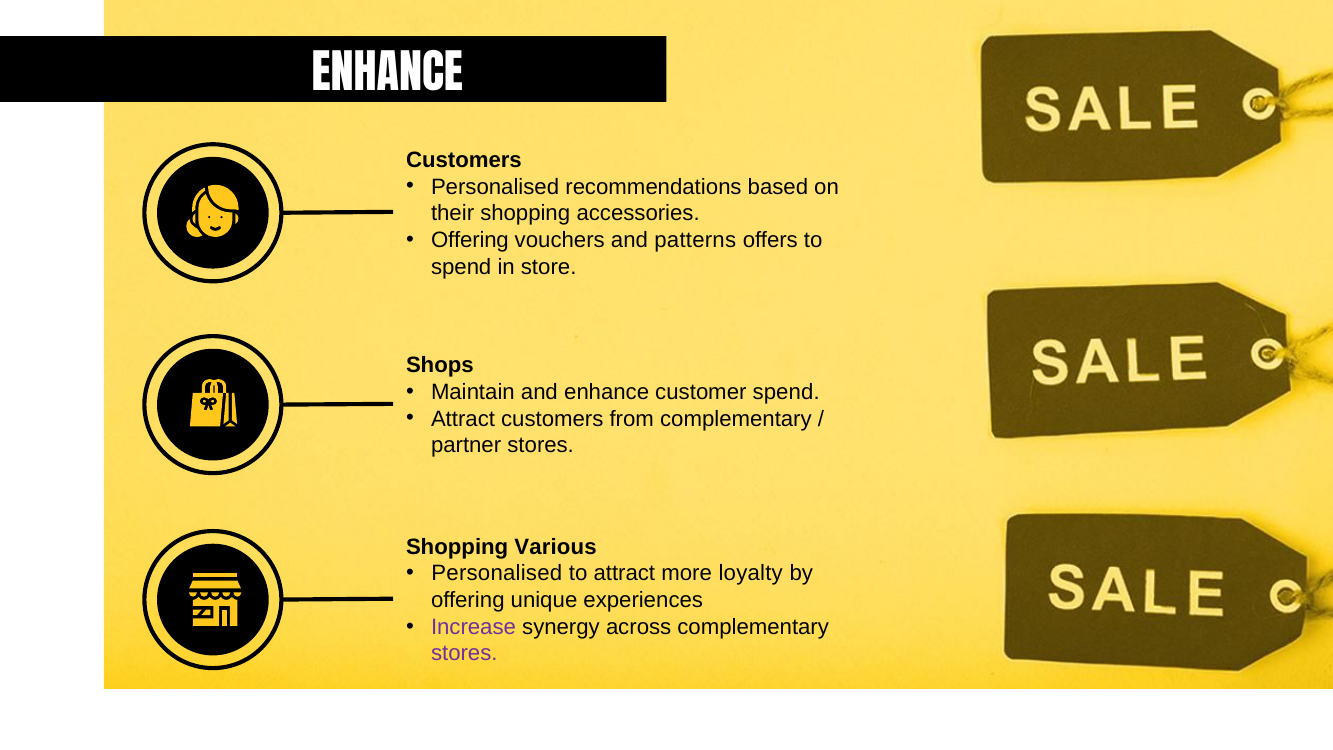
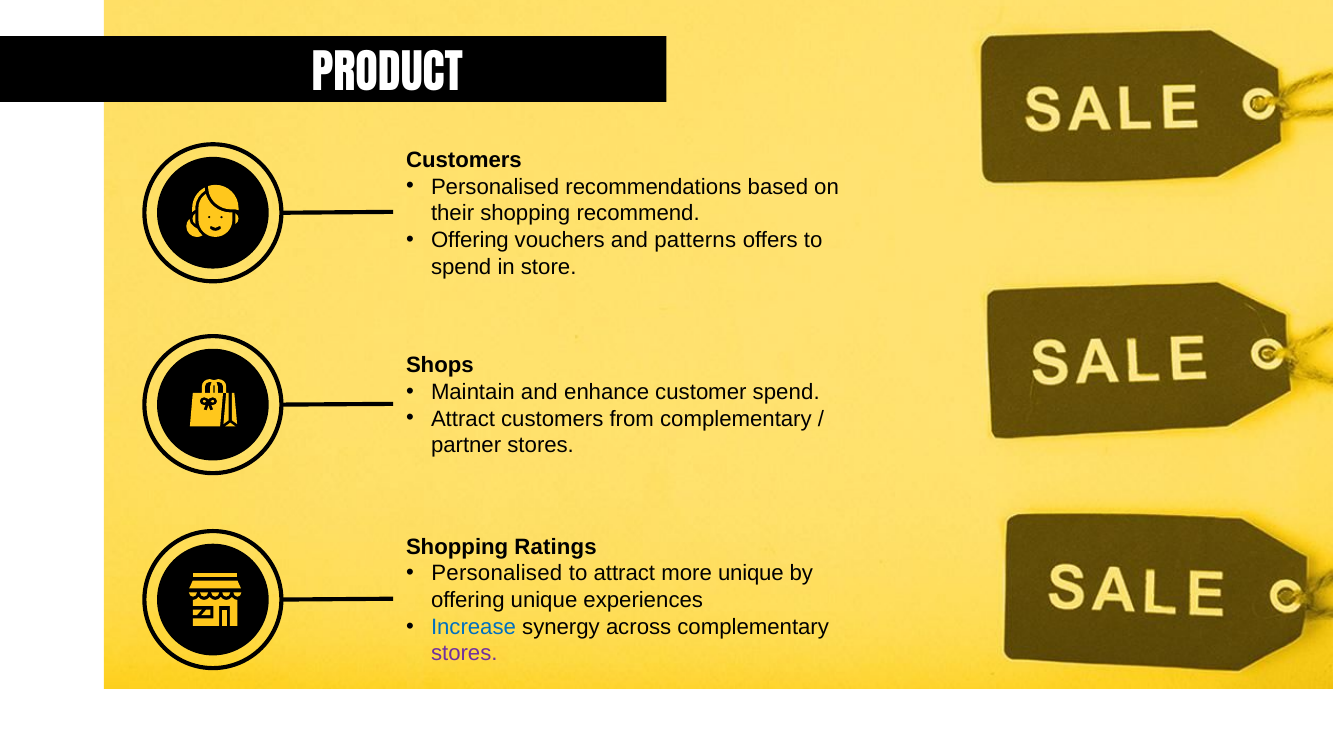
ENHANCE at (387, 75): ENHANCE -> PRODUCT
accessories: accessories -> recommend
Various: Various -> Ratings
more loyalty: loyalty -> unique
Increase colour: purple -> blue
